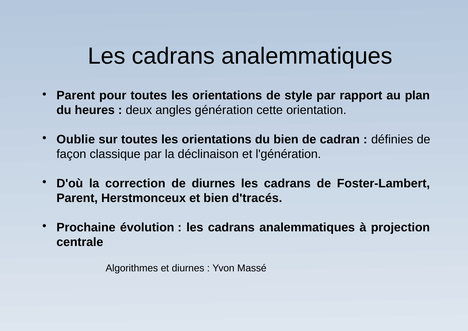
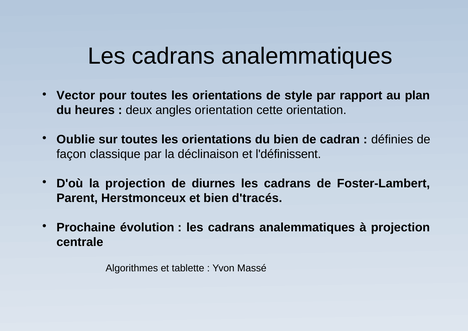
Parent at (76, 96): Parent -> Vector
angles génération: génération -> orientation
l'génération: l'génération -> l'définissent
la correction: correction -> projection
et diurnes: diurnes -> tablette
